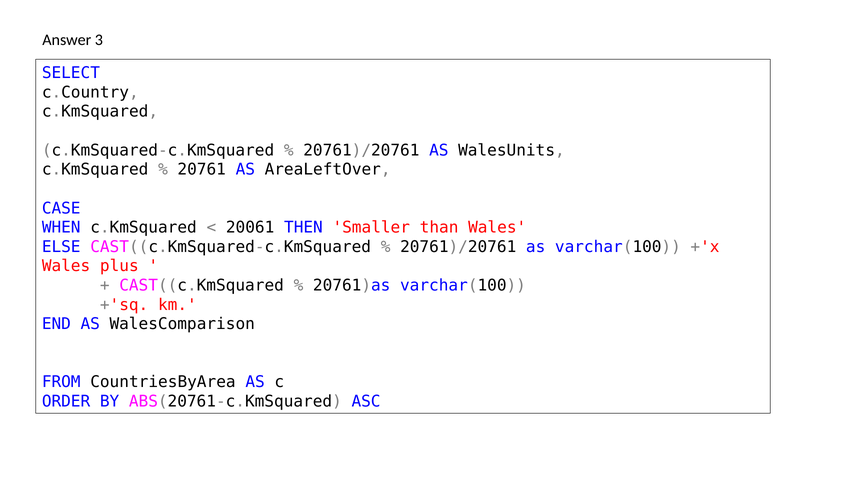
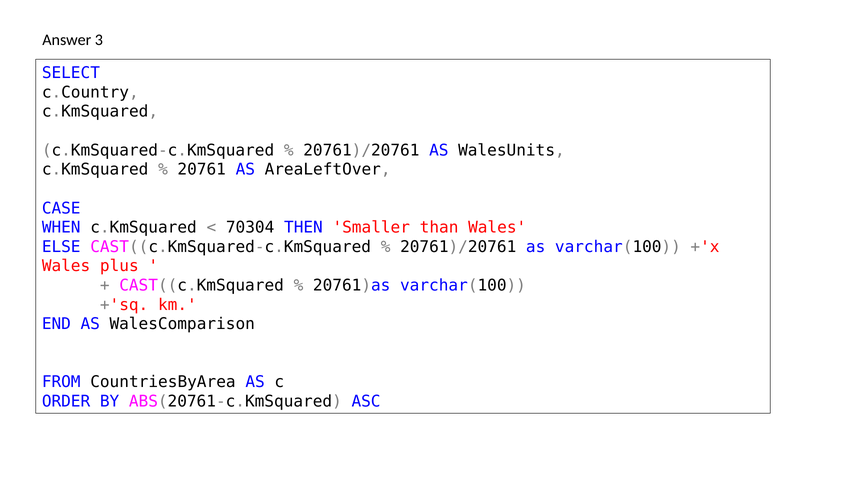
20061: 20061 -> 70304
